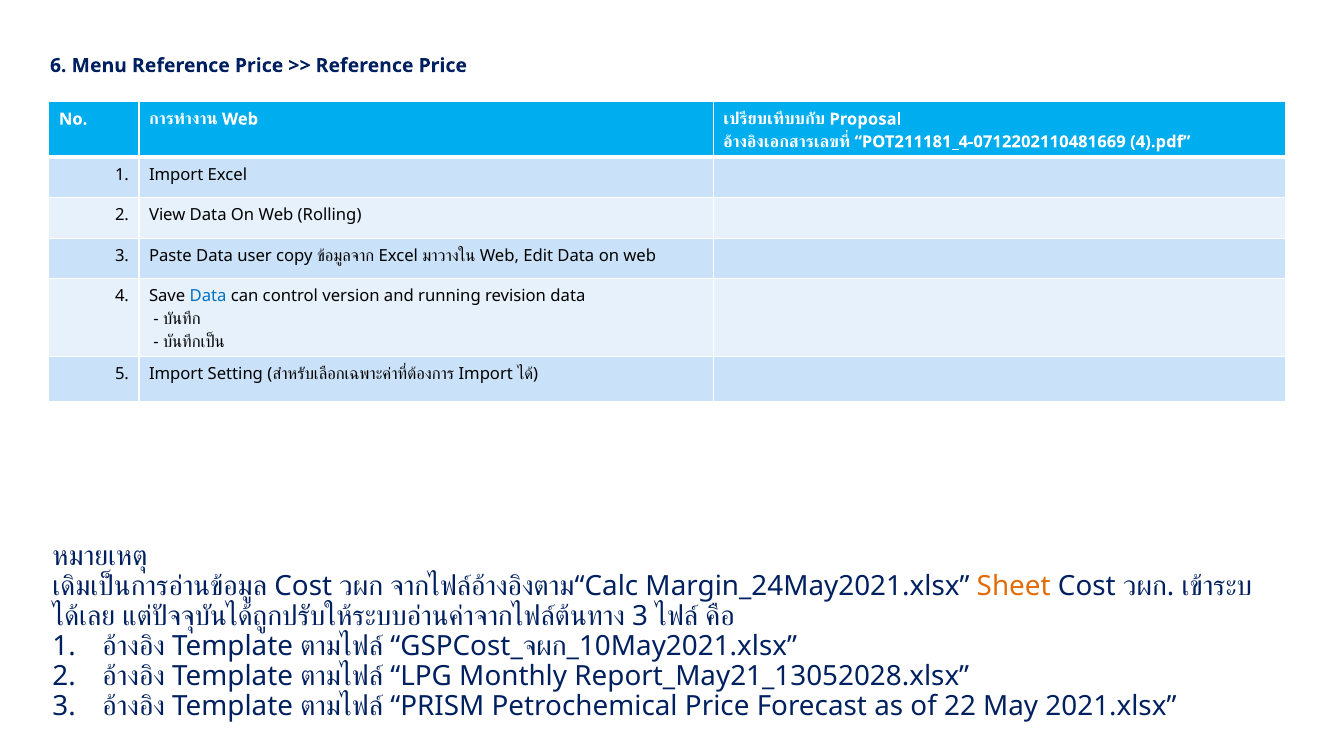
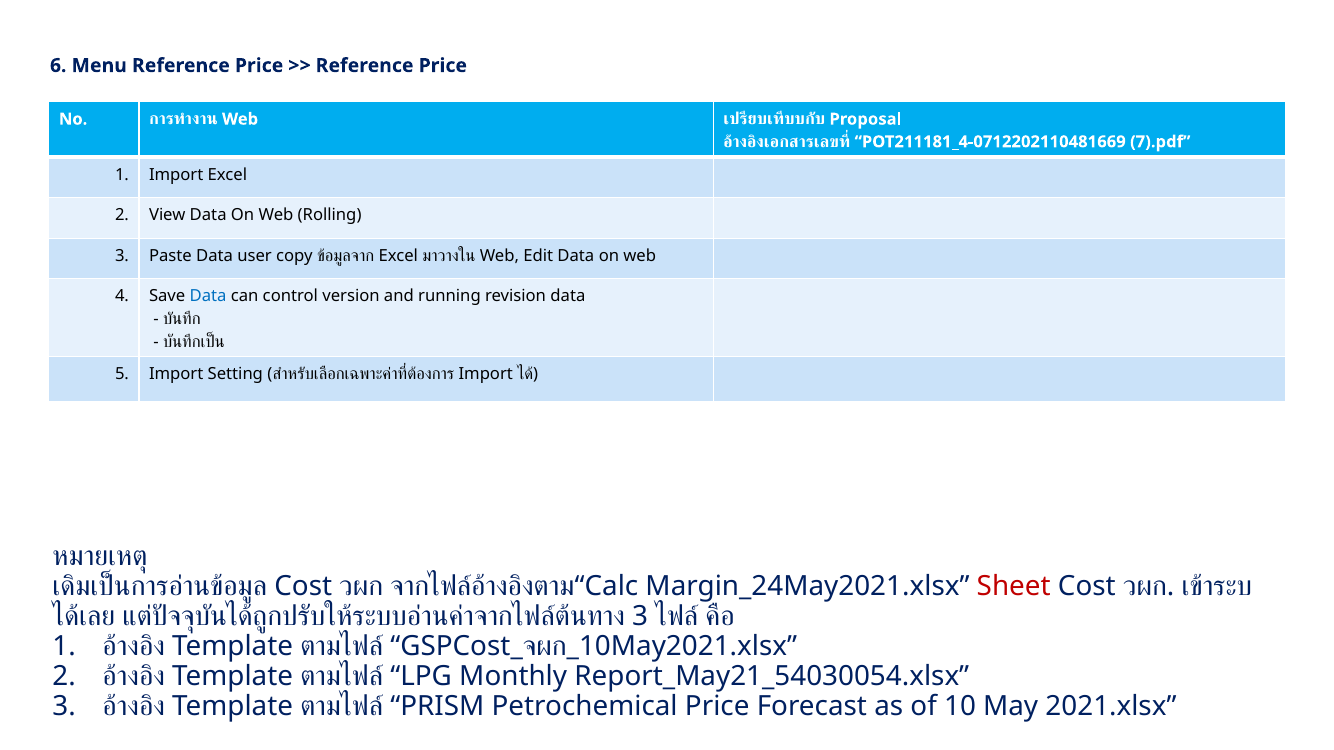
4).pdf: 4).pdf -> 7).pdf
Sheet colour: orange -> red
Report_May21_13052028.xlsx: Report_May21_13052028.xlsx -> Report_May21_54030054.xlsx
22: 22 -> 10
